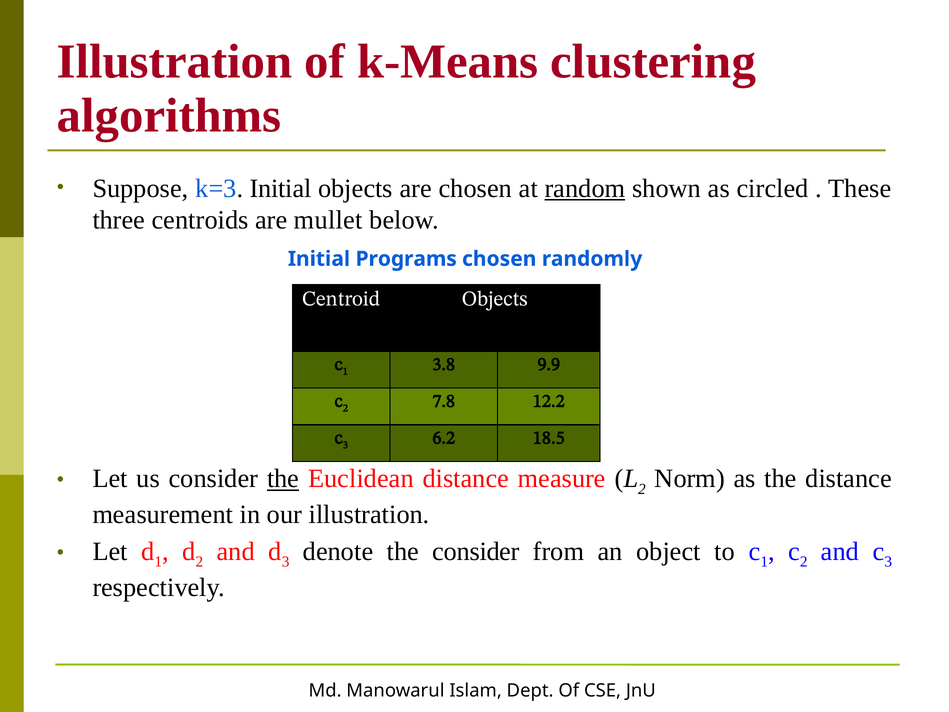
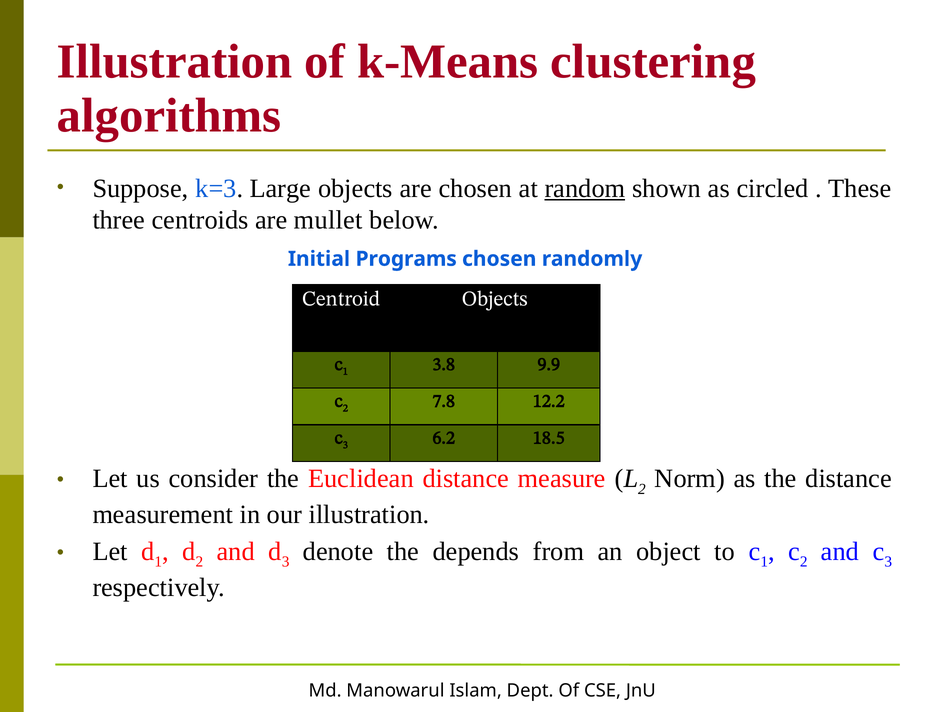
k=3 Initial: Initial -> Large
the at (283, 479) underline: present -> none
the consider: consider -> depends
